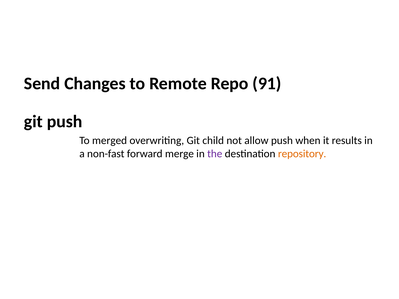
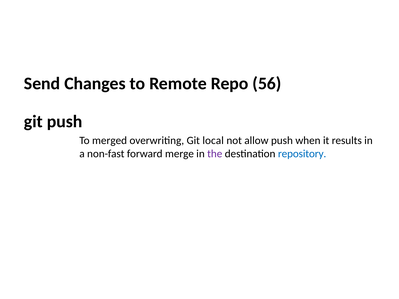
91: 91 -> 56
child: child -> local
repository colour: orange -> blue
